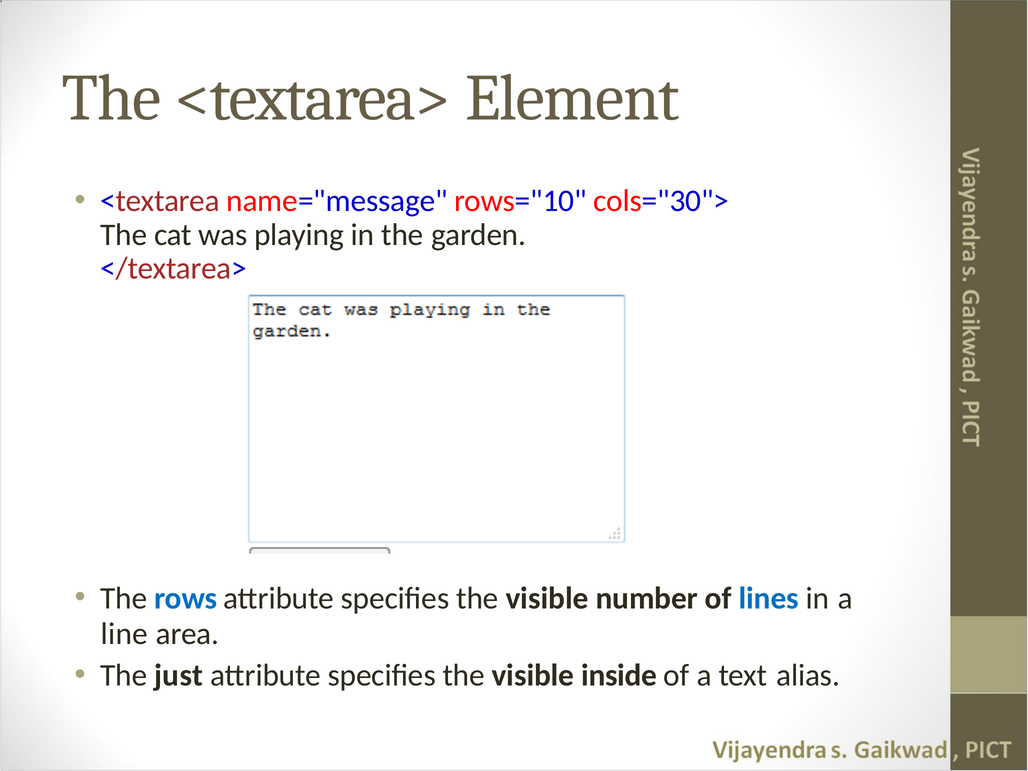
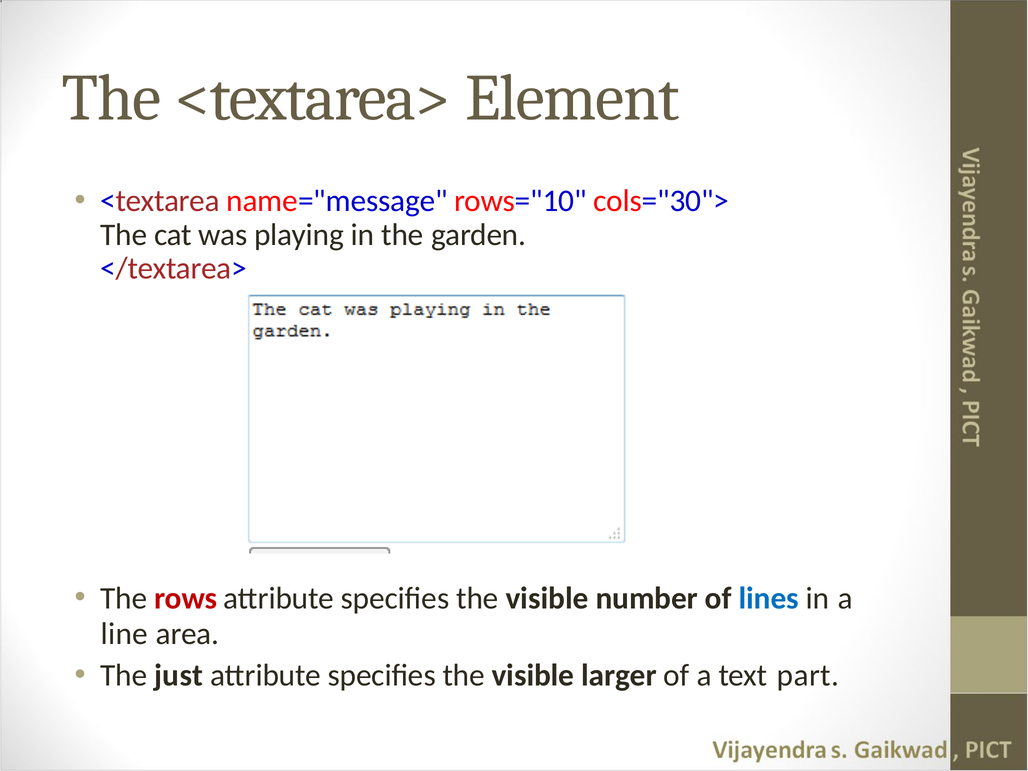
rows colour: blue -> red
inside: inside -> larger
alias: alias -> part
